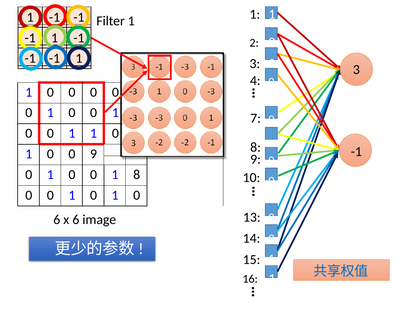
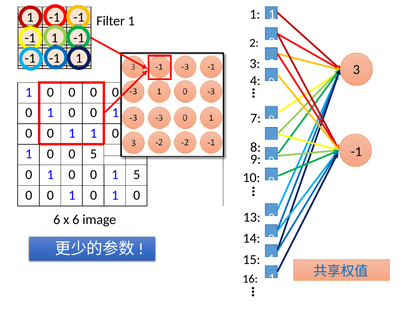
0 9: 9 -> 5
1 8: 8 -> 5
